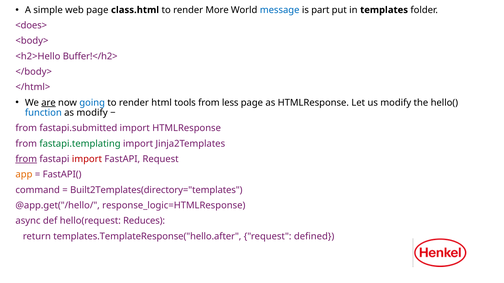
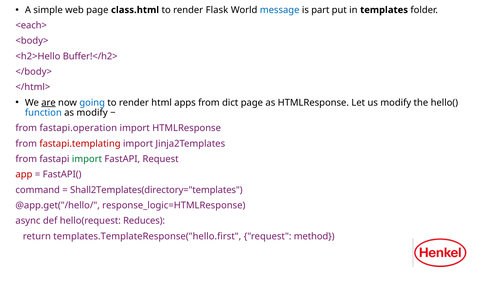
More: More -> Flask
<does>: <does> -> <each>
tools: tools -> apps
less: less -> dict
fastapi.submitted: fastapi.submitted -> fastapi.operation
fastapi.templating colour: green -> red
from at (26, 159) underline: present -> none
import at (87, 159) colour: red -> green
app colour: orange -> red
Built2Templates(directory="templates: Built2Templates(directory="templates -> Shall2Templates(directory="templates
templates.TemplateResponse("hello.after: templates.TemplateResponse("hello.after -> templates.TemplateResponse("hello.first
defined: defined -> method
